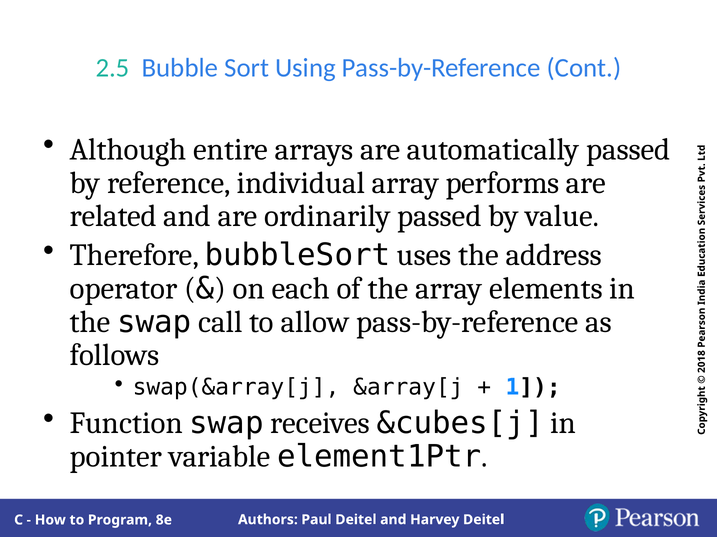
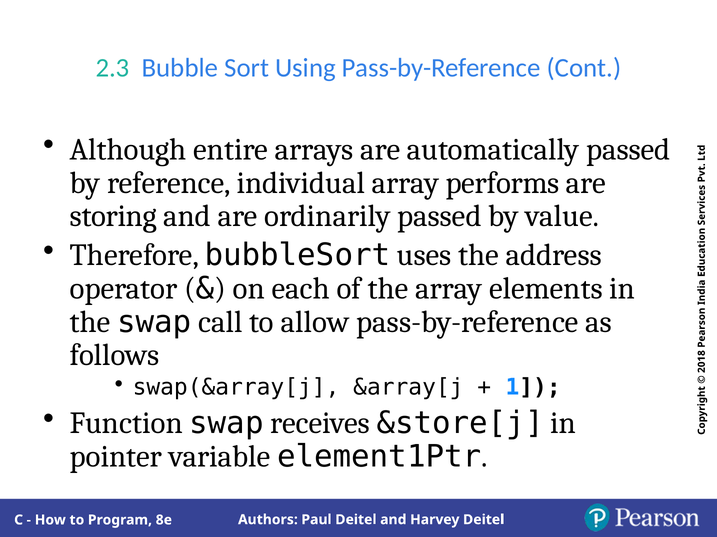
2.5: 2.5 -> 2.3
related: related -> storing
&cubes[j: &cubes[j -> &store[j
